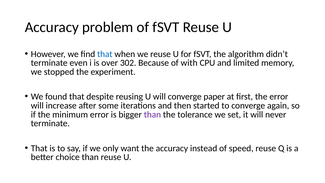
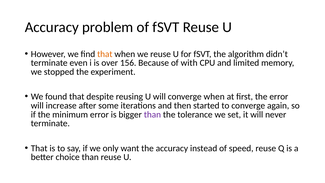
that at (105, 54) colour: blue -> orange
302: 302 -> 156
converge paper: paper -> when
